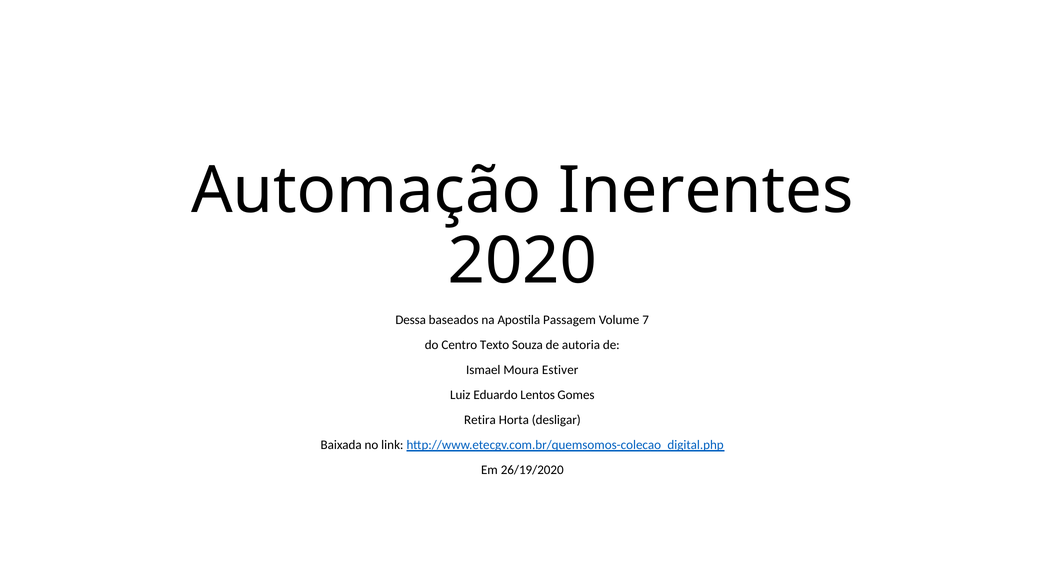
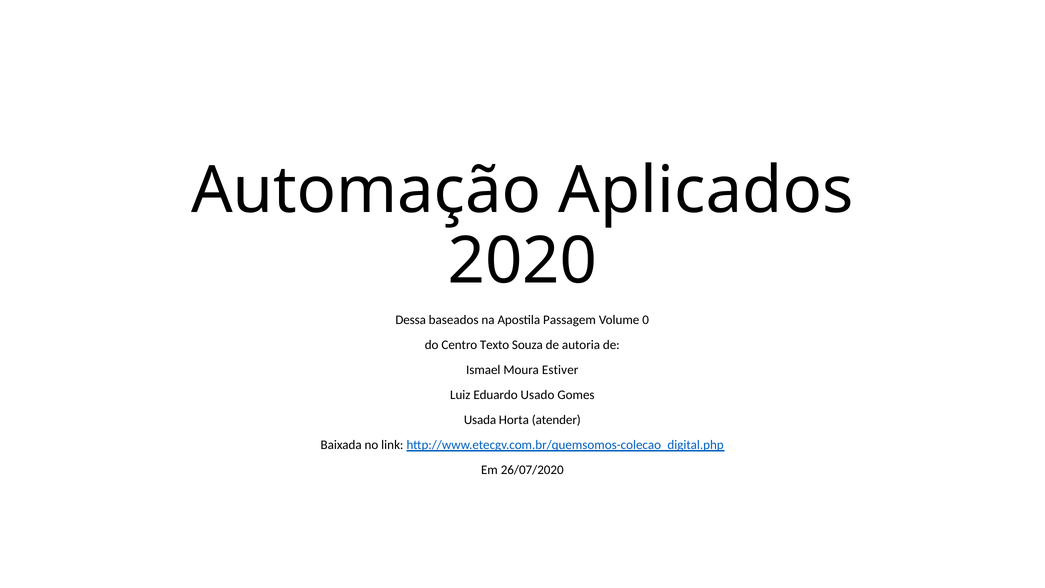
Inerentes: Inerentes -> Aplicados
7: 7 -> 0
Lentos: Lentos -> Usado
Retira: Retira -> Usada
desligar: desligar -> atender
26/19/2020: 26/19/2020 -> 26/07/2020
